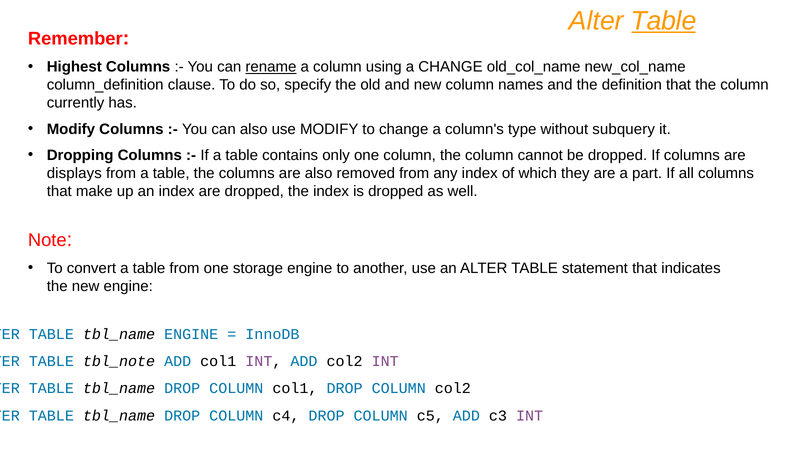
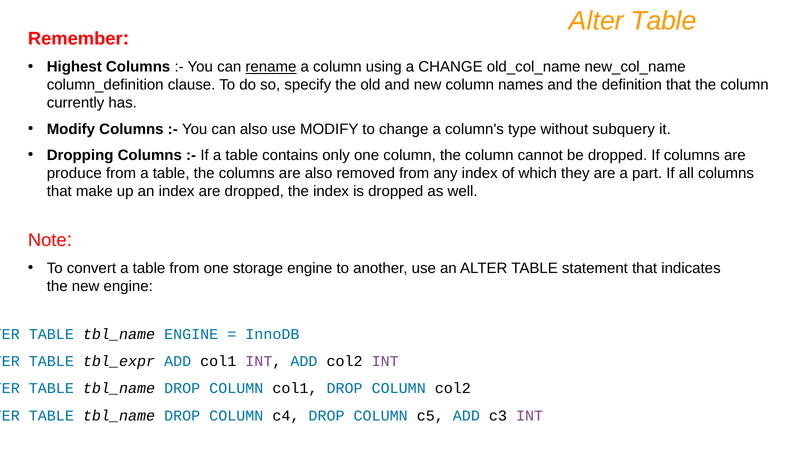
Table at (664, 21) underline: present -> none
displays: displays -> produce
tbl_note: tbl_note -> tbl_expr
